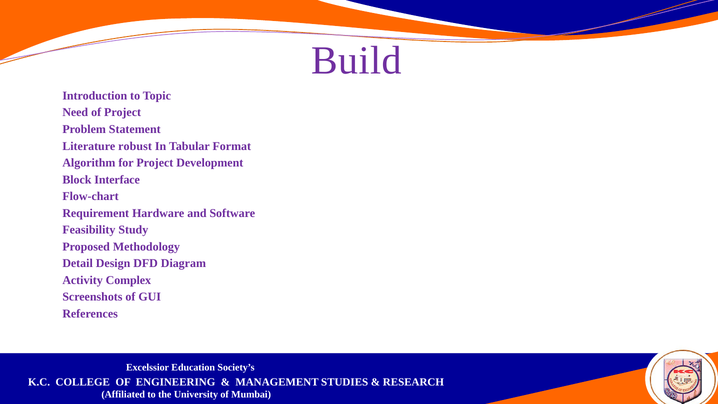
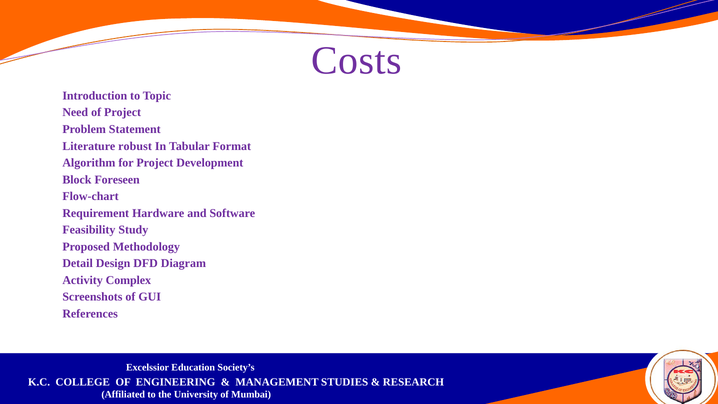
Build: Build -> Costs
Interface: Interface -> Foreseen
